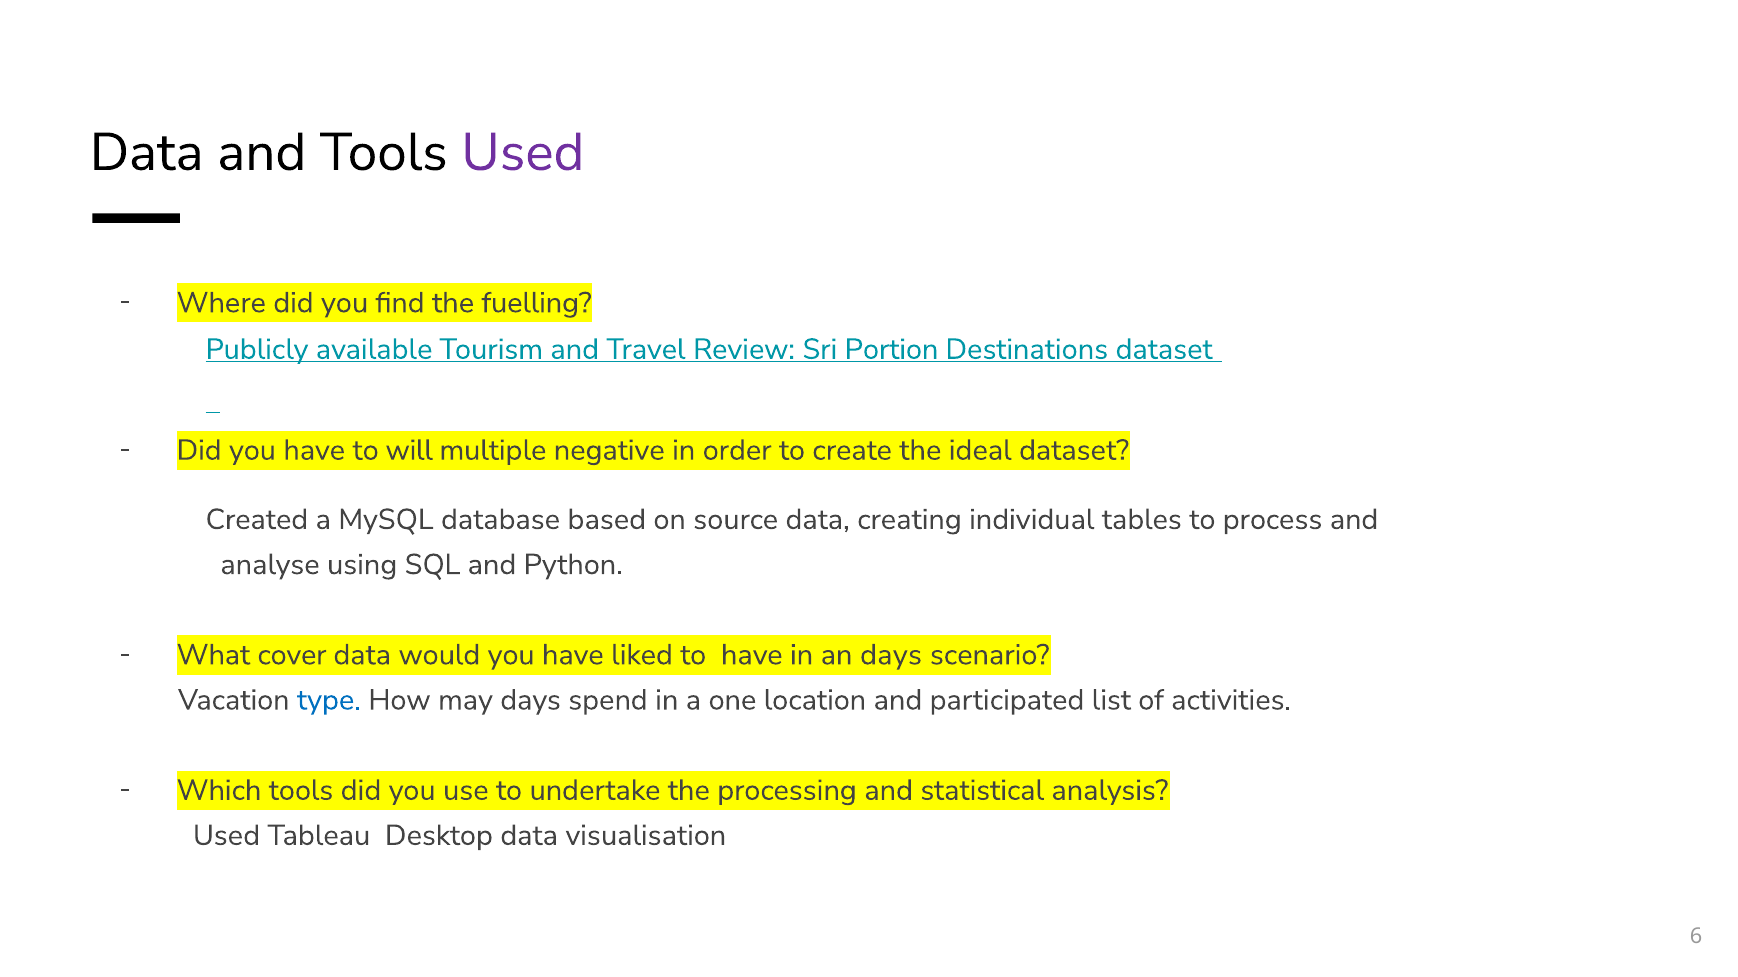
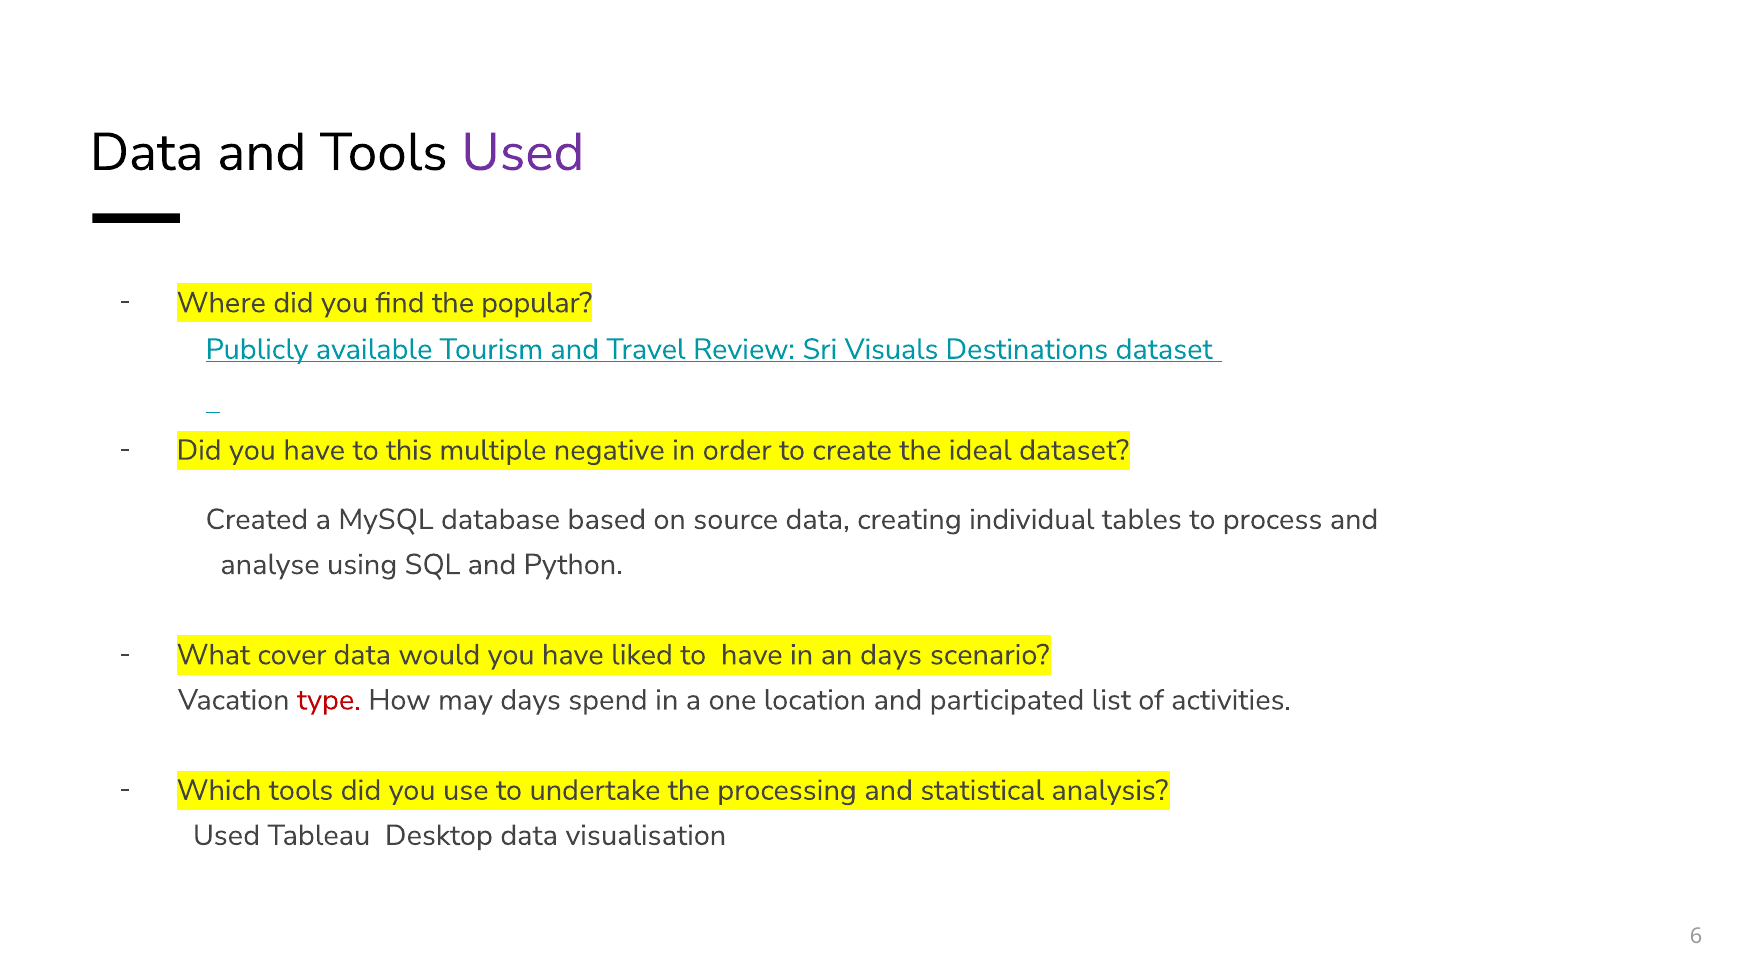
fuelling: fuelling -> popular
Portion: Portion -> Visuals
will: will -> this
type colour: blue -> red
